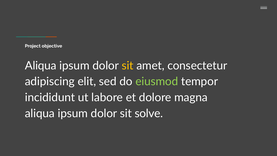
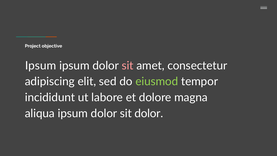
Aliqua at (41, 66): Aliqua -> Ipsum
sit at (128, 66) colour: yellow -> pink
sit solve: solve -> dolor
